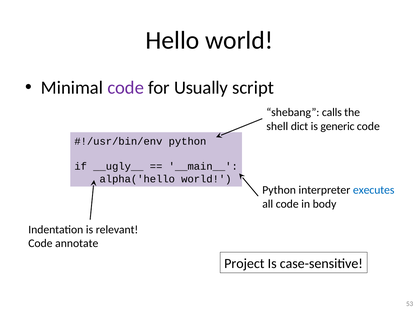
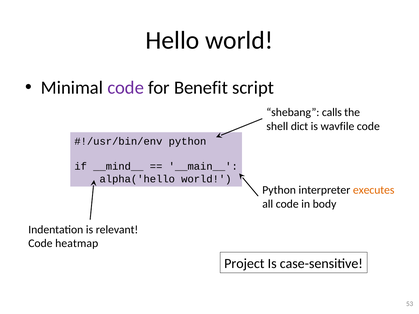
Usually: Usually -> Benefit
generic: generic -> wavfile
__ugly__: __ugly__ -> __mind__
executes colour: blue -> orange
annotate: annotate -> heatmap
